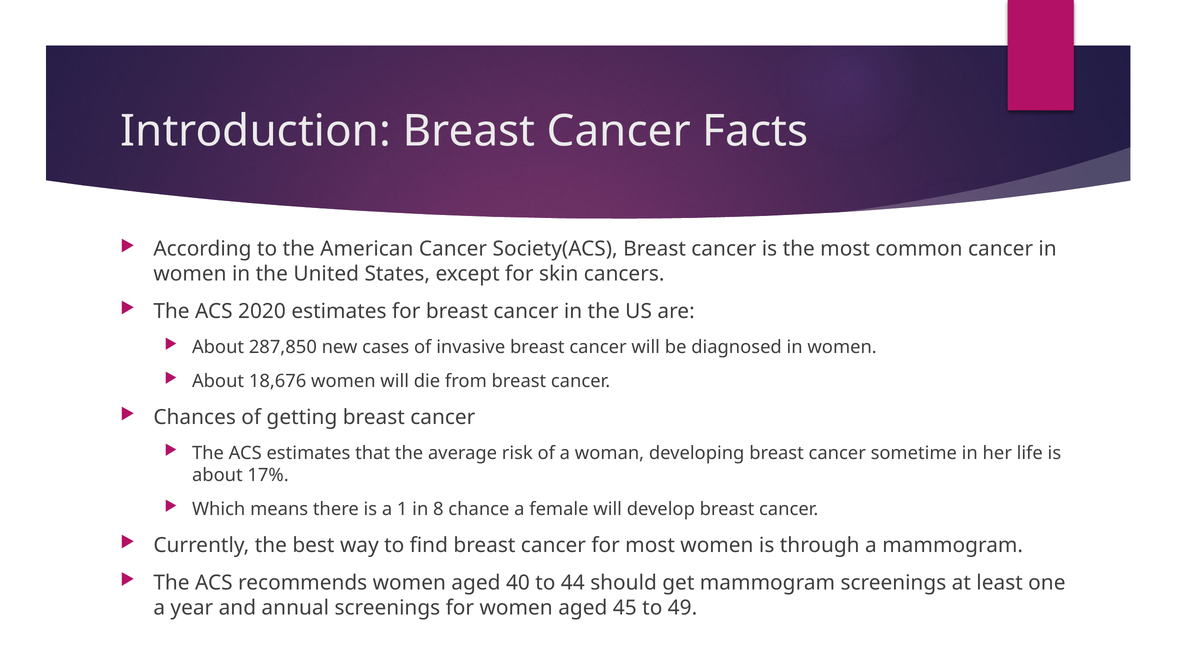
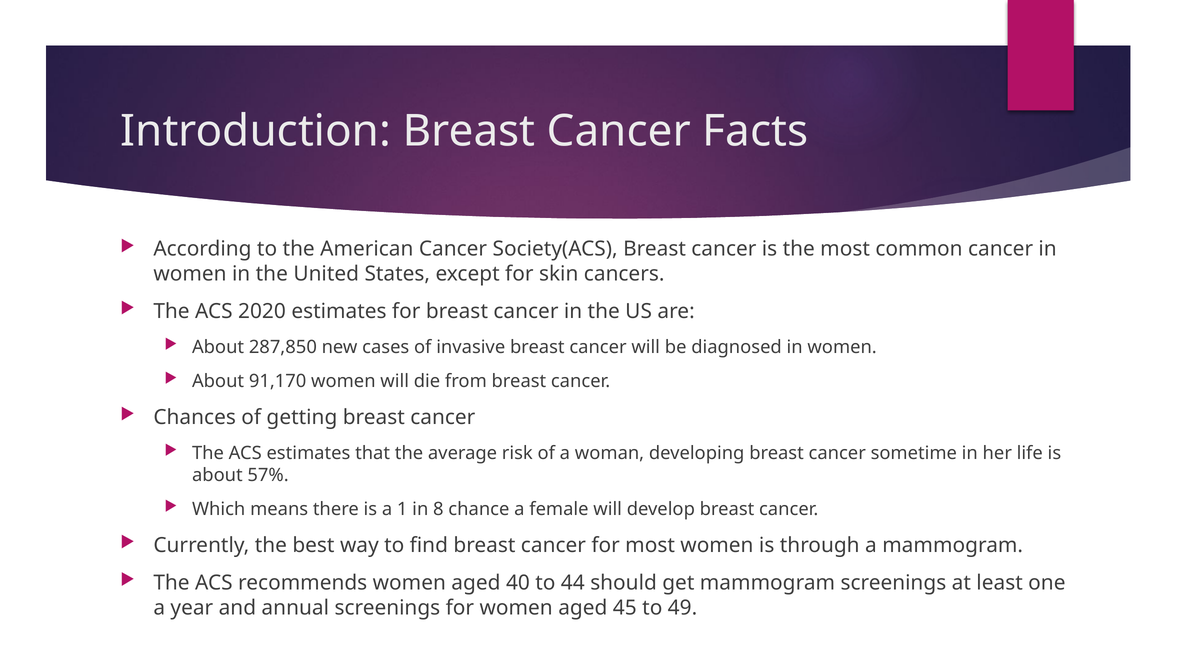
18,676: 18,676 -> 91,170
17%: 17% -> 57%
